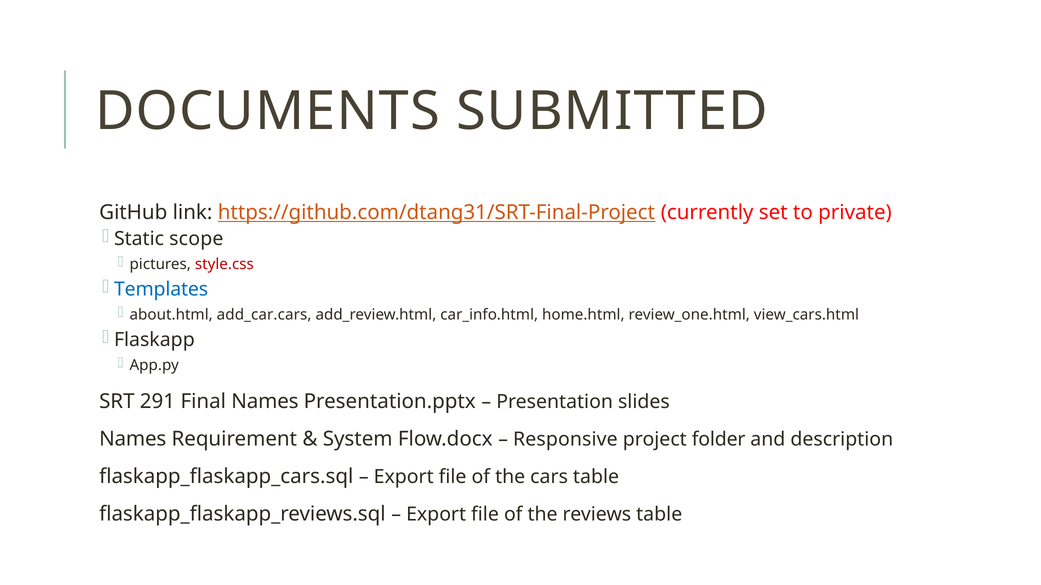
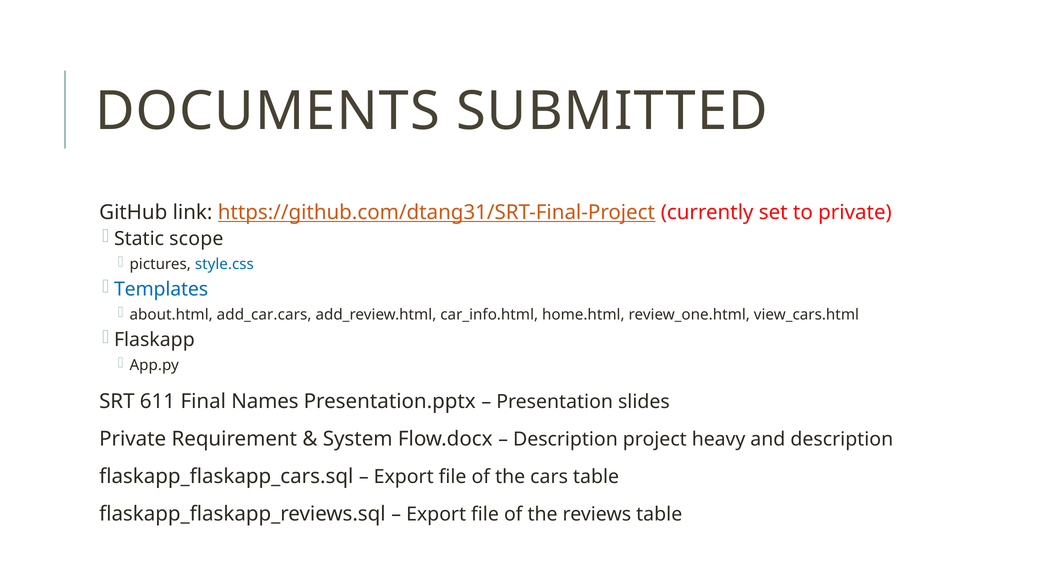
style.css colour: red -> blue
291: 291 -> 611
Names at (133, 439): Names -> Private
Responsive at (565, 440): Responsive -> Description
folder: folder -> heavy
